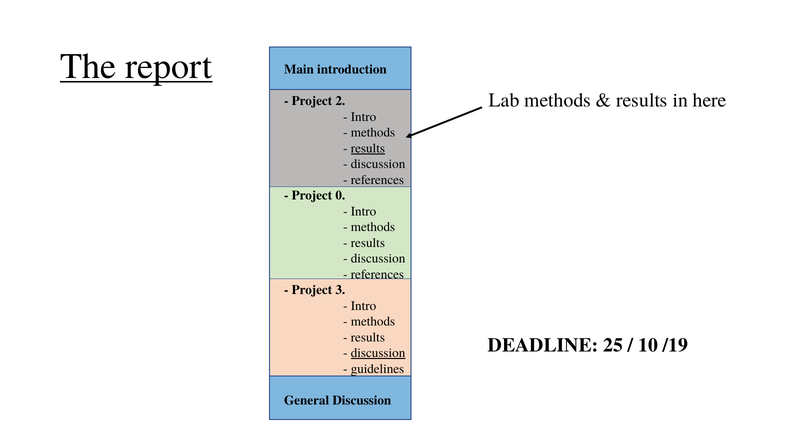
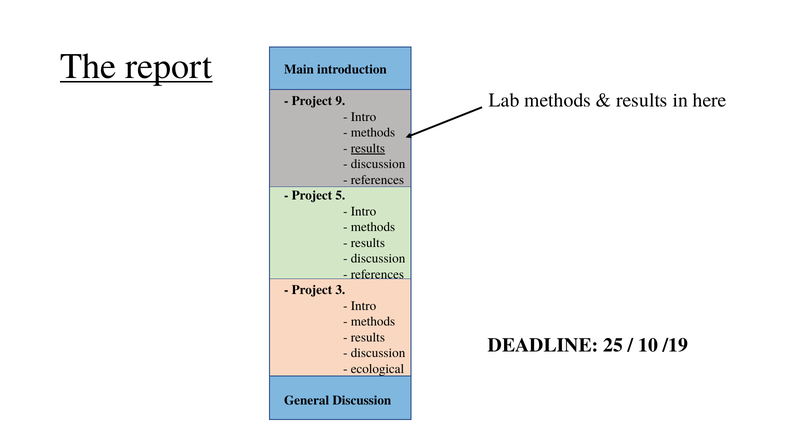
2: 2 -> 9
0: 0 -> 5
discussion at (378, 353) underline: present -> none
guidelines: guidelines -> ecological
